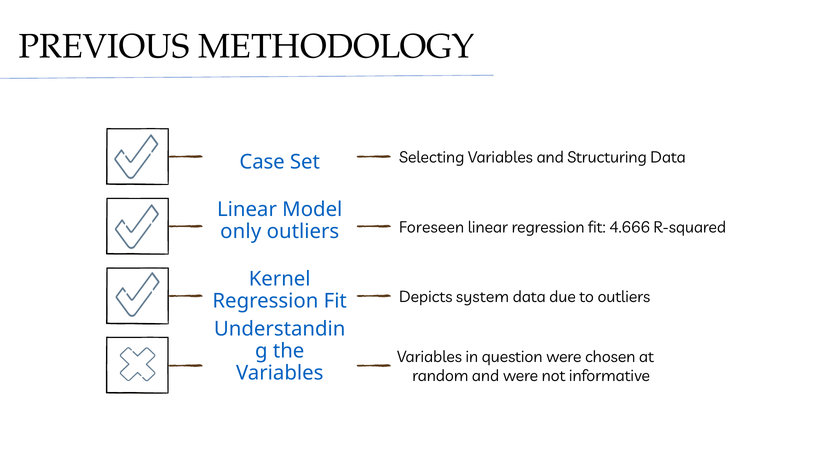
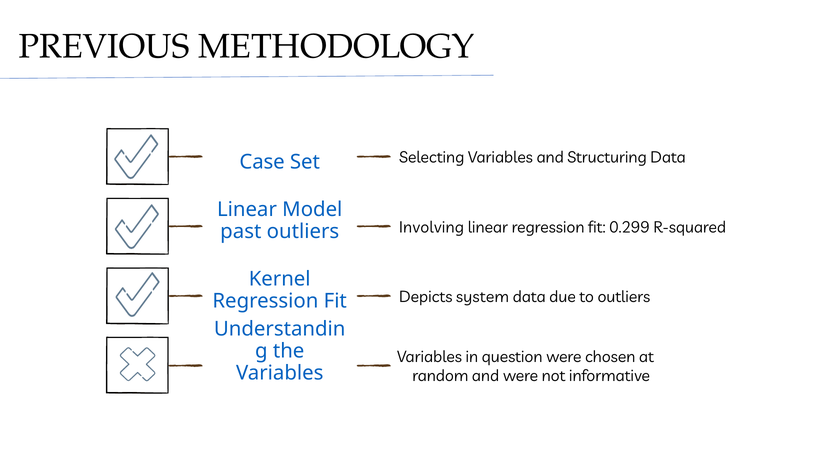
Foreseen: Foreseen -> Involving
4.666: 4.666 -> 0.299
only: only -> past
